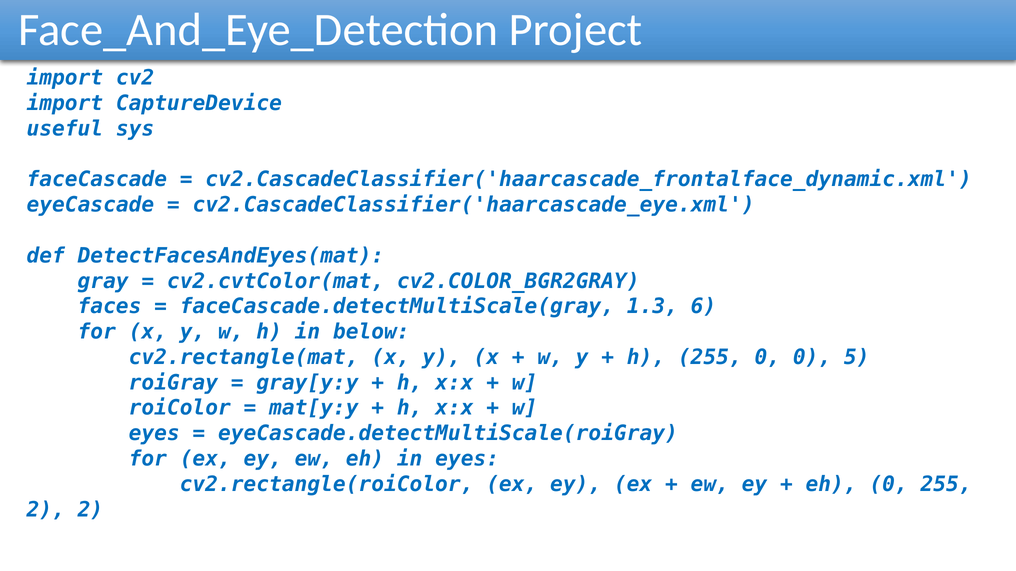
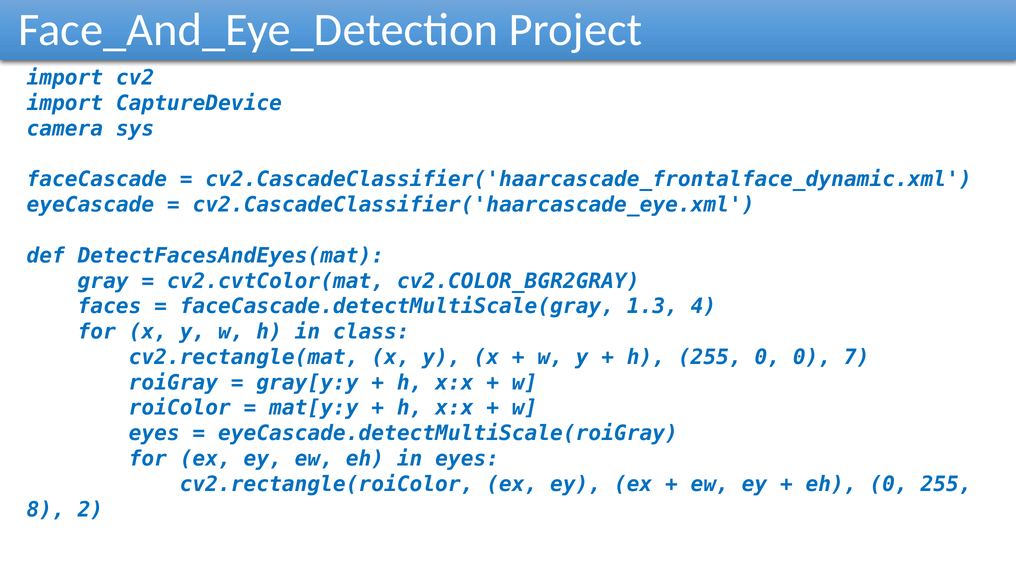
useful: useful -> camera
6: 6 -> 4
below: below -> class
5: 5 -> 7
2 at (46, 510): 2 -> 8
